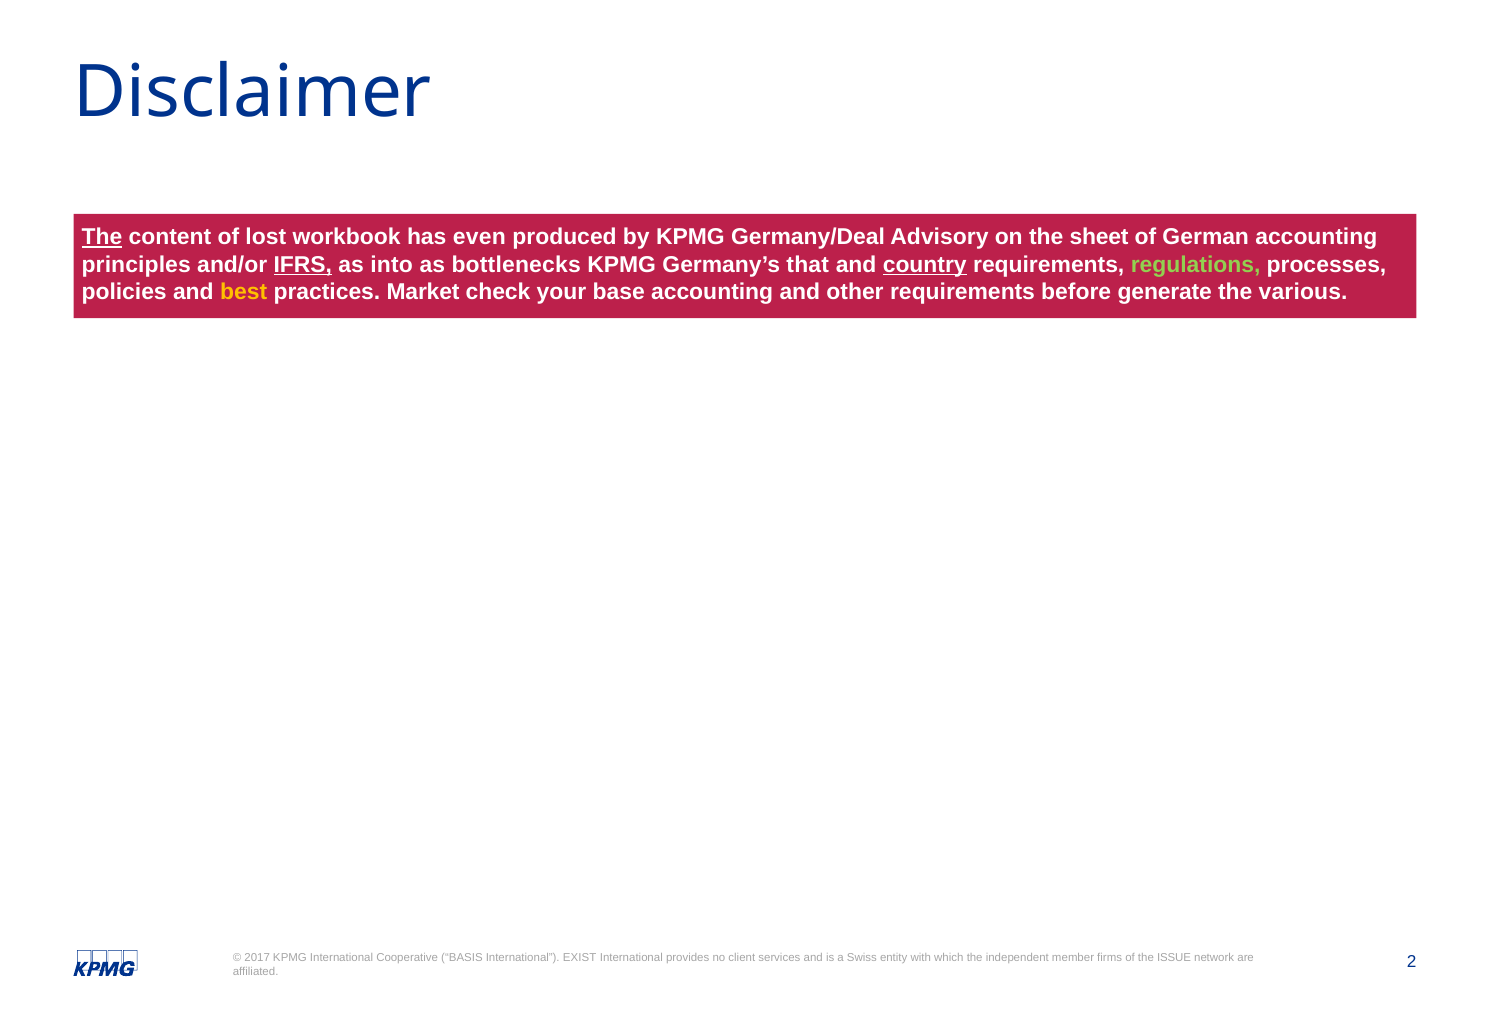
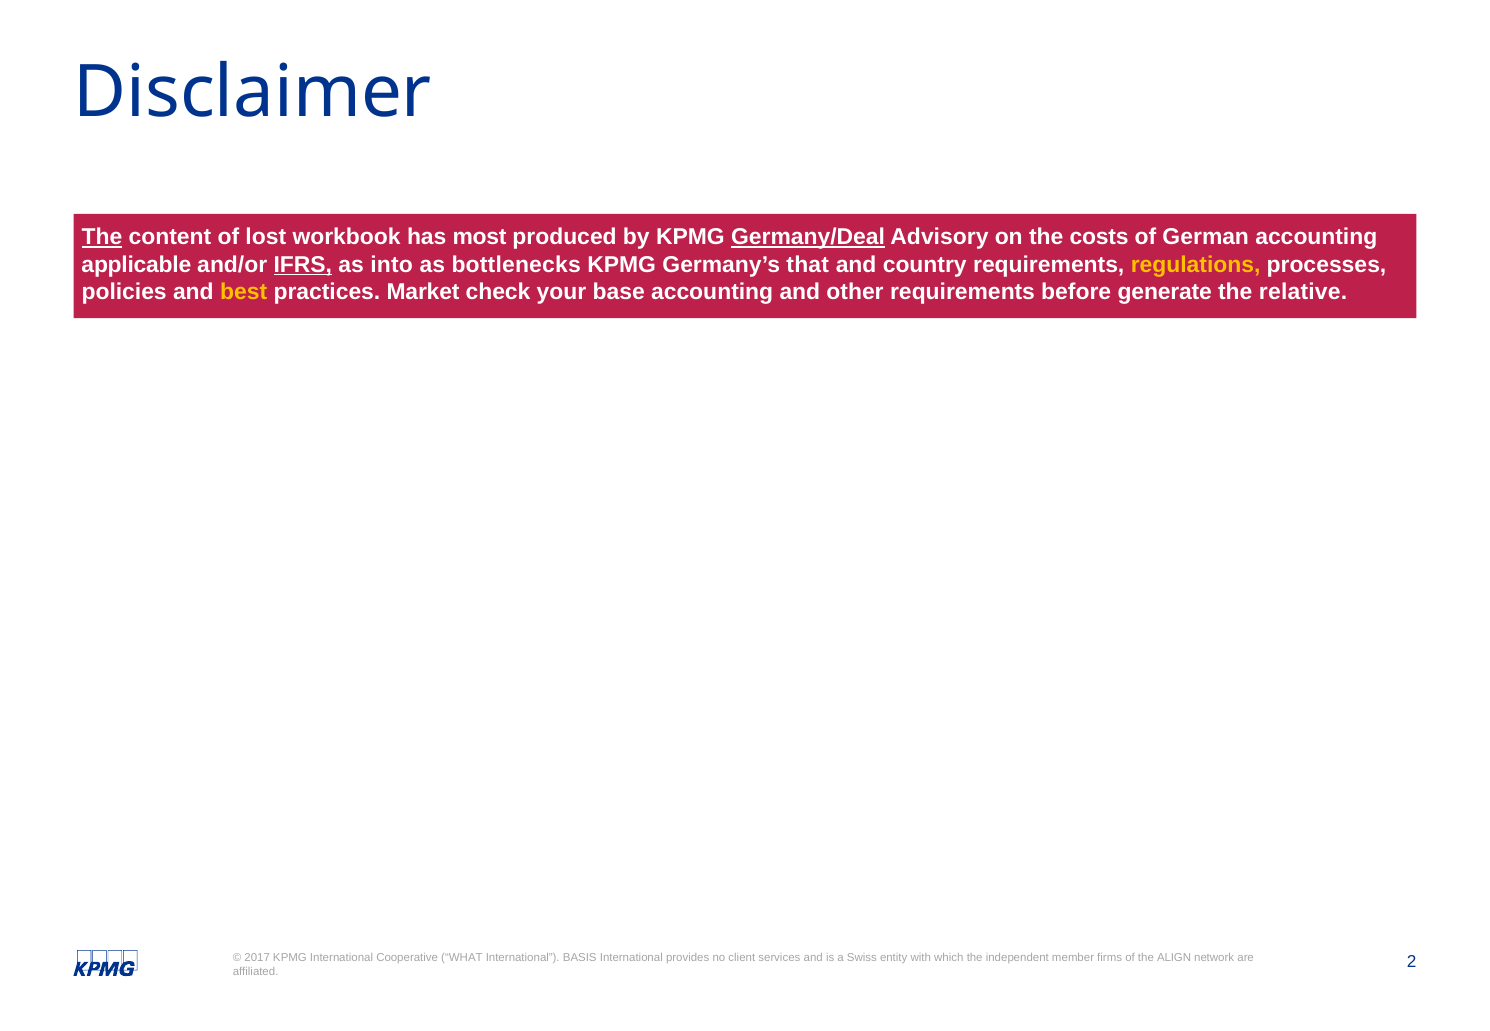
even: even -> most
Germany/Deal underline: none -> present
sheet: sheet -> costs
principles: principles -> applicable
country underline: present -> none
regulations colour: light green -> yellow
various: various -> relative
BASIS: BASIS -> WHAT
EXIST: EXIST -> BASIS
ISSUE: ISSUE -> ALIGN
